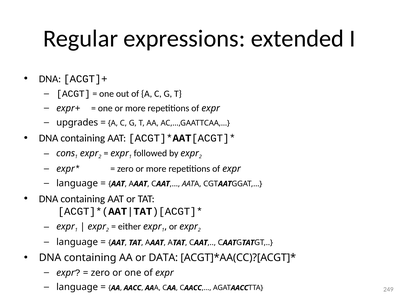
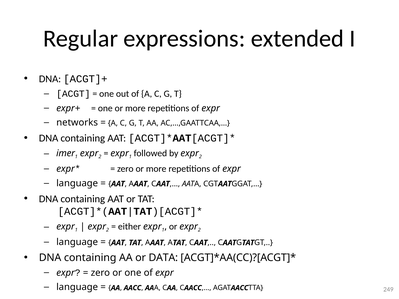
upgrades: upgrades -> networks
cons: cons -> imer
